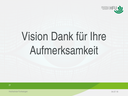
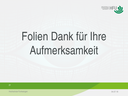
Vision: Vision -> Folien
